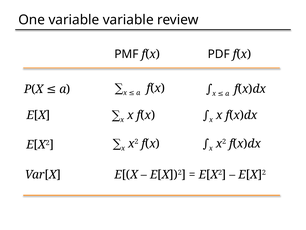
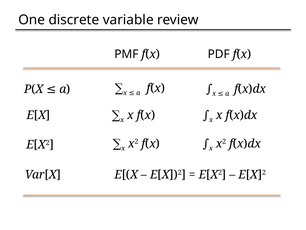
One variable: variable -> discrete
